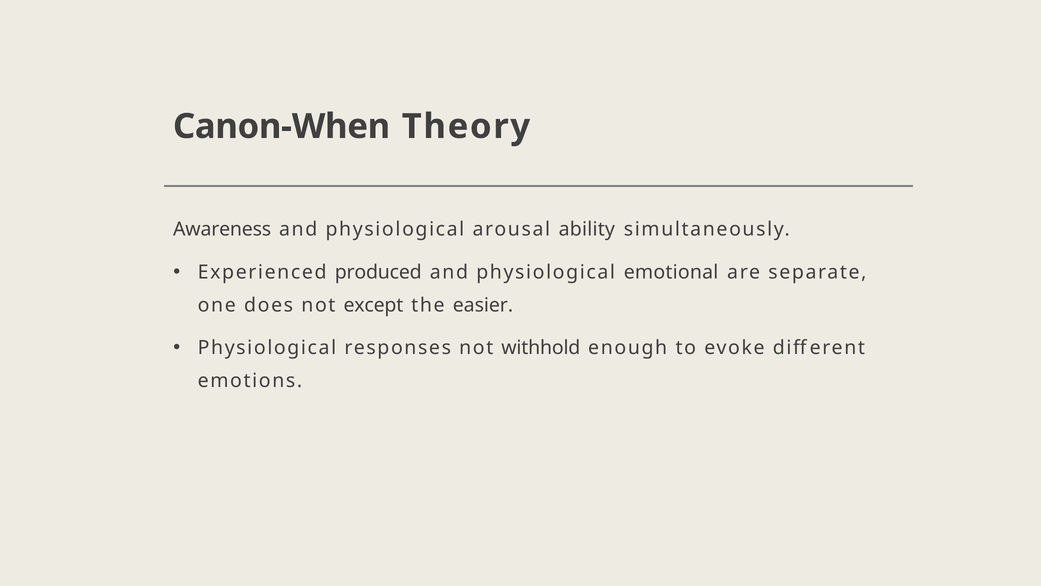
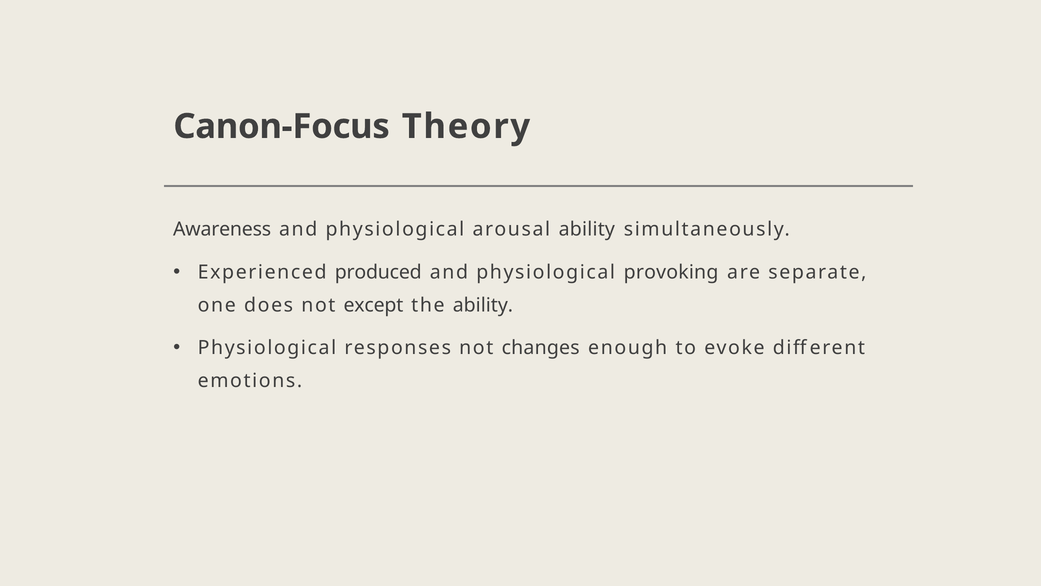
Canon-When: Canon-When -> Canon-Focus
emotional: emotional -> provoking
the easier: easier -> ability
withhold: withhold -> changes
